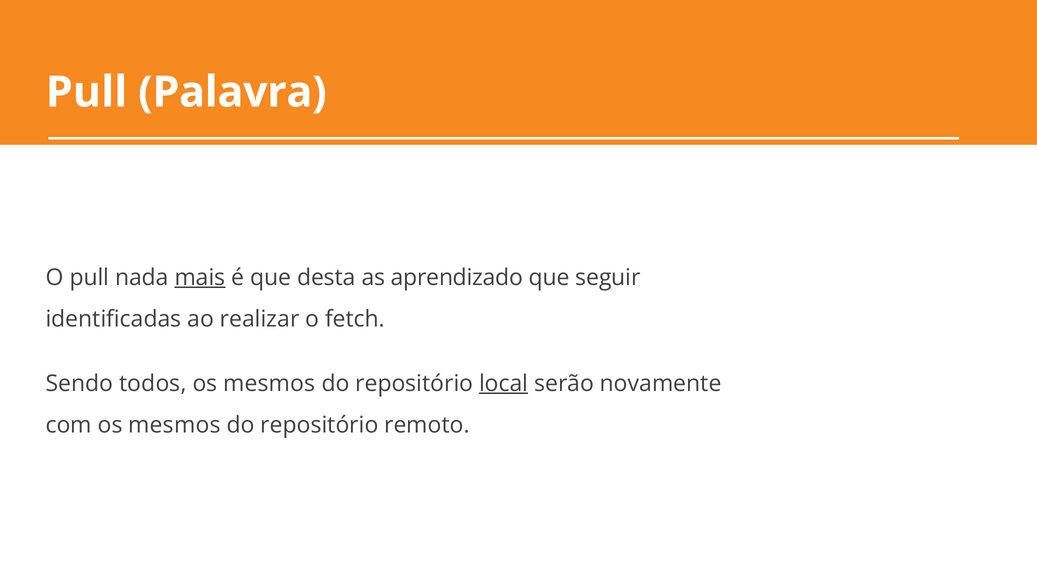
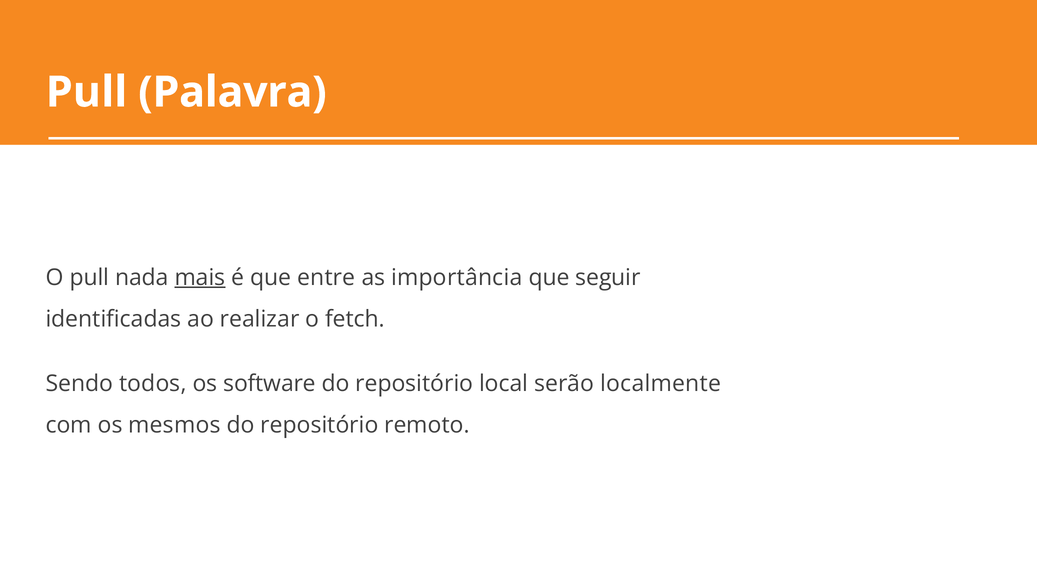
desta: desta -> entre
aprendizado: aprendizado -> importância
mesmos at (269, 383): mesmos -> software
local underline: present -> none
novamente: novamente -> localmente
